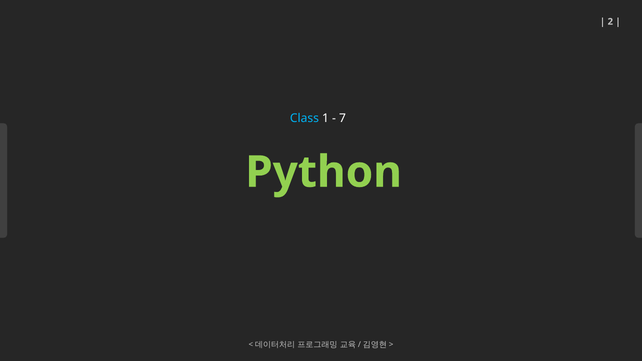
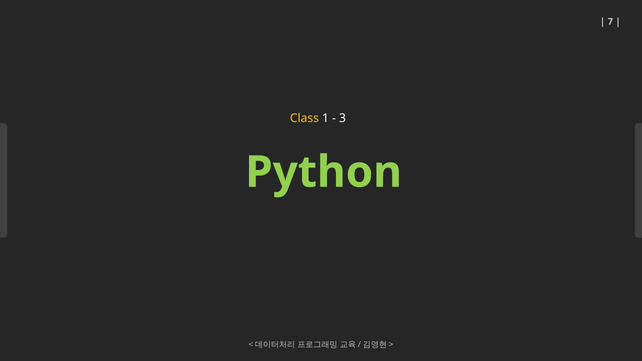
2: 2 -> 7
Class colour: light blue -> yellow
7: 7 -> 3
